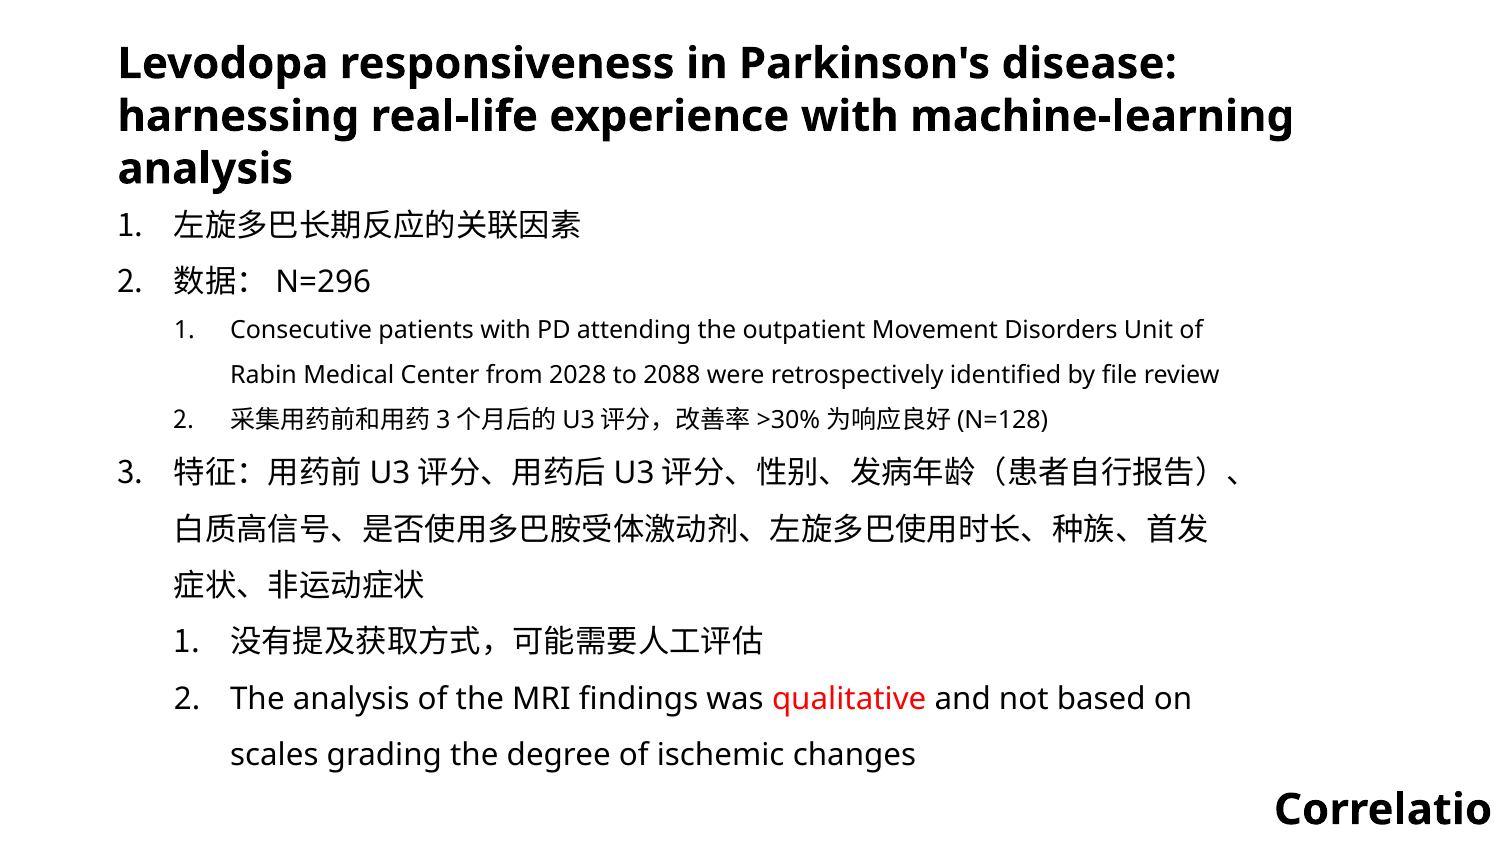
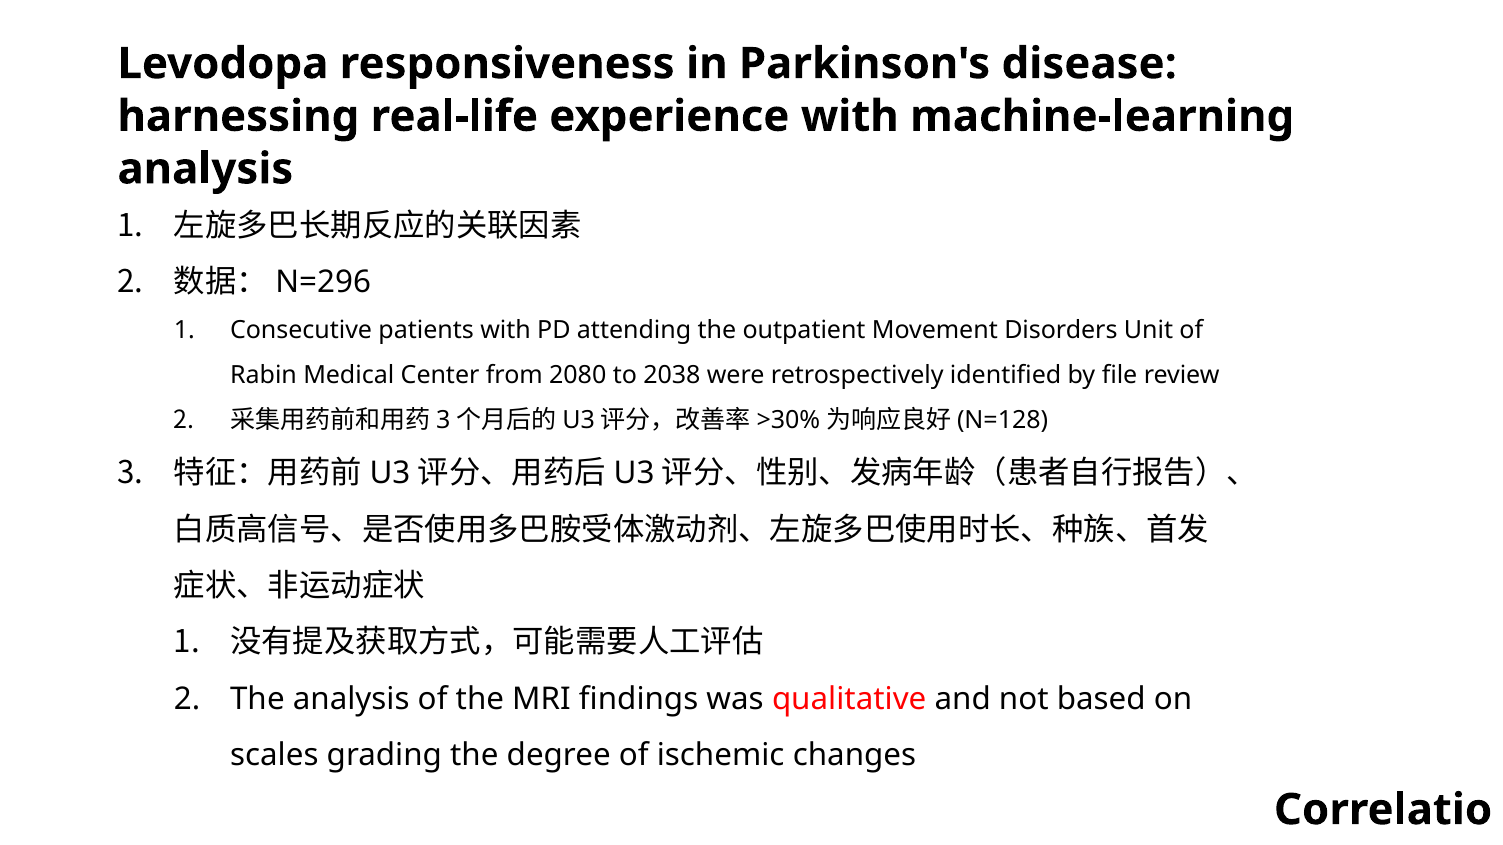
2028: 2028 -> 2080
2088: 2088 -> 2038
